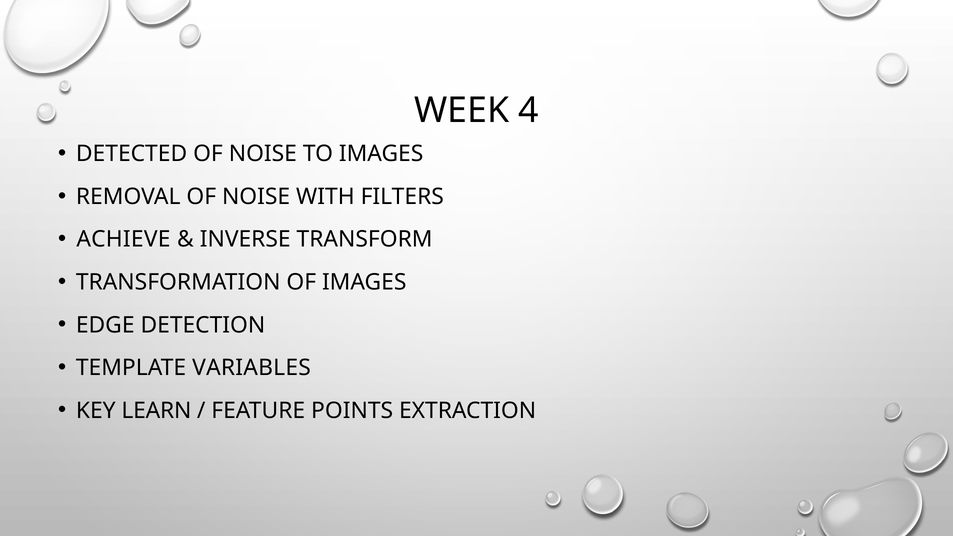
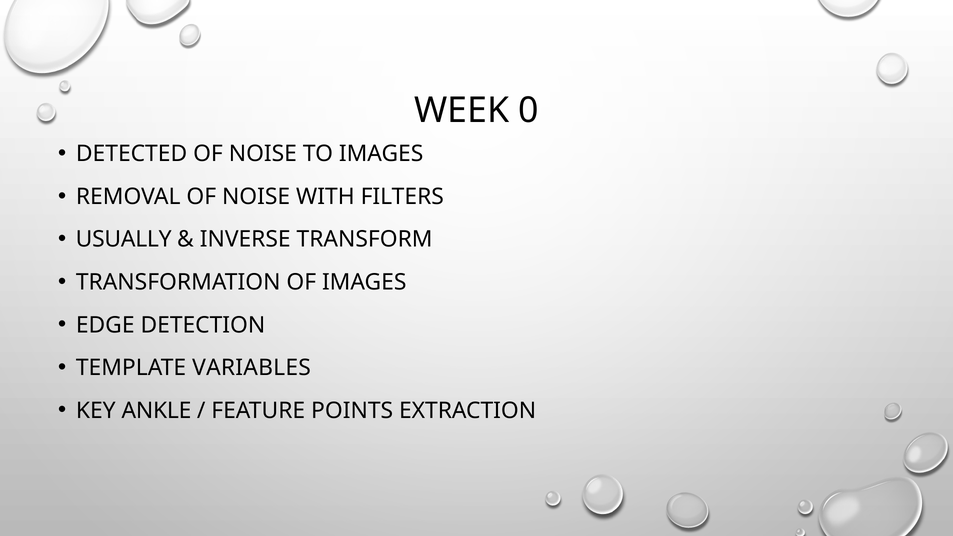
4: 4 -> 0
ACHIEVE: ACHIEVE -> USUALLY
LEARN: LEARN -> ANKLE
